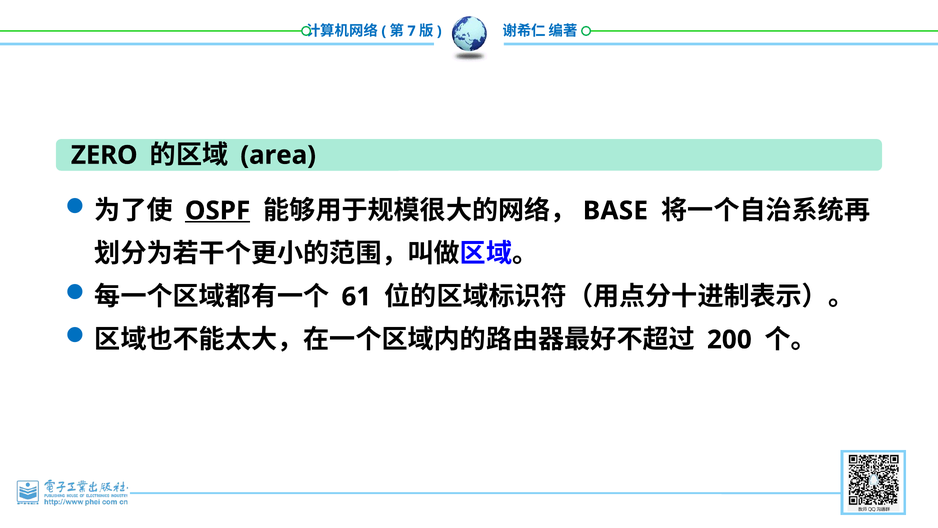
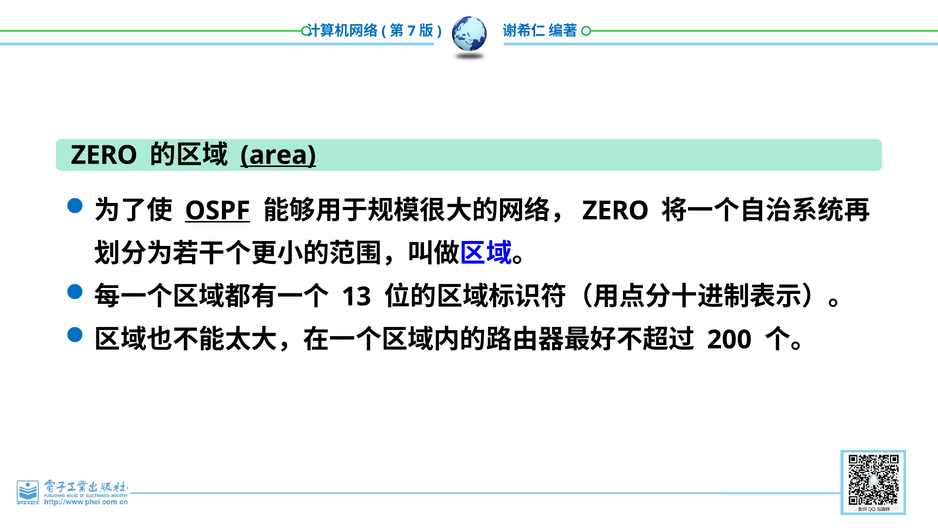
area underline: none -> present
BASE at (615, 211): BASE -> ZERO
61: 61 -> 13
